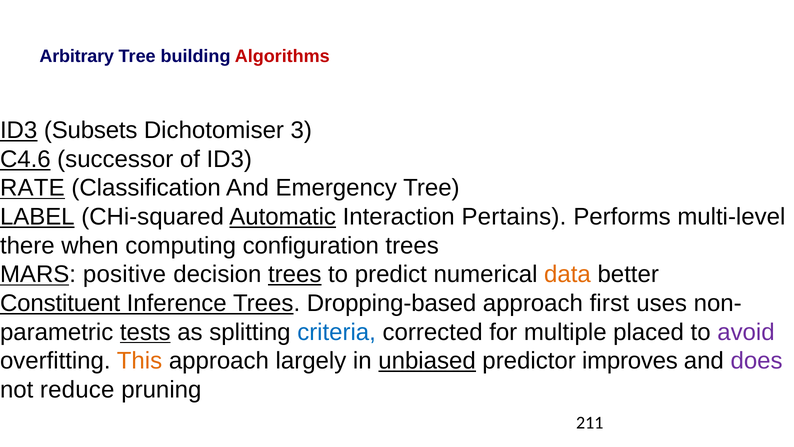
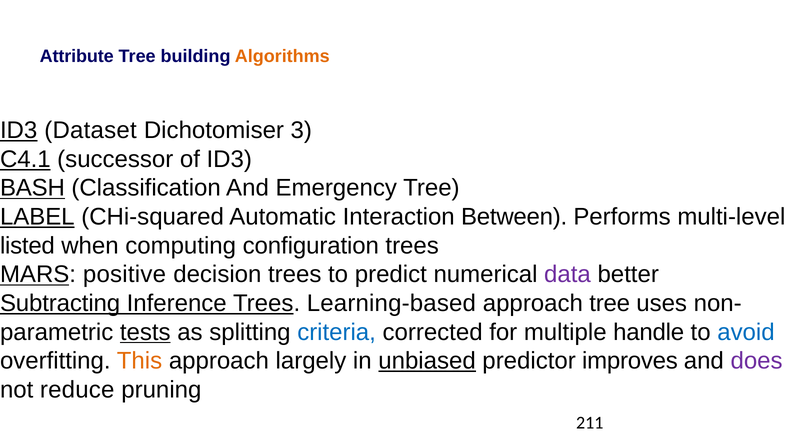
Arbitrary: Arbitrary -> Attribute
Algorithms colour: red -> orange
Subsets: Subsets -> Dataset
C4.6: C4.6 -> C4.1
RATE: RATE -> BASH
Automatic underline: present -> none
Pertains: Pertains -> Between
there: there -> listed
trees at (295, 274) underline: present -> none
data colour: orange -> purple
Constituent: Constituent -> Subtracting
Dropping-based: Dropping-based -> Learning-based
approach ﬁrst: ﬁrst -> tree
placed: placed -> handle
avoid colour: purple -> blue
